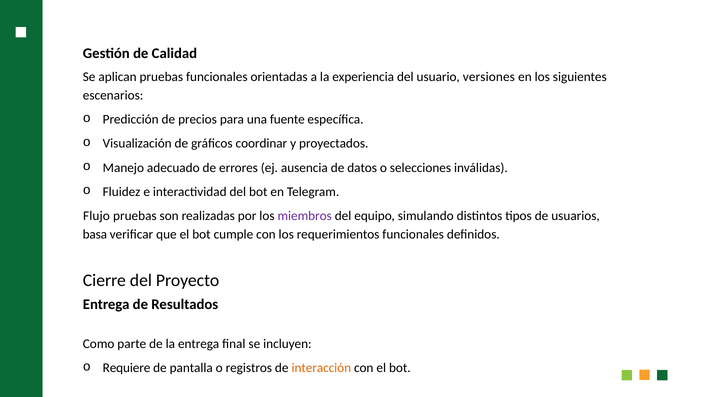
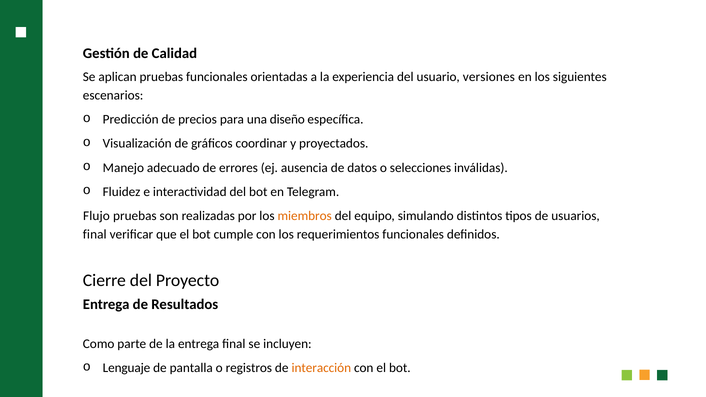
fuente: fuente -> diseño
miembros colour: purple -> orange
basa at (95, 234): basa -> final
Requiere: Requiere -> Lenguaje
